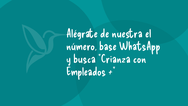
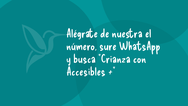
base: base -> sure
Empleados: Empleados -> Accesibles
